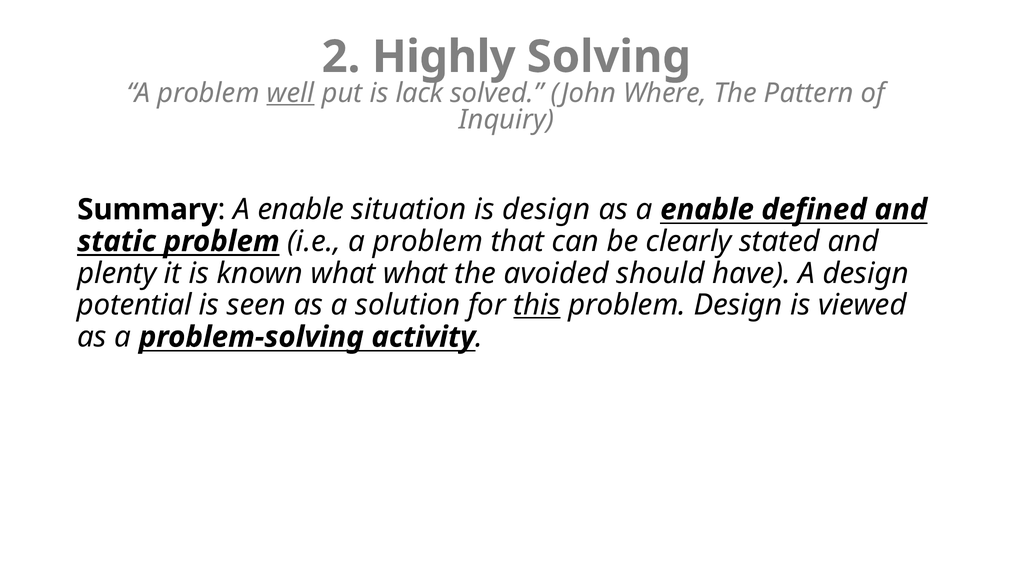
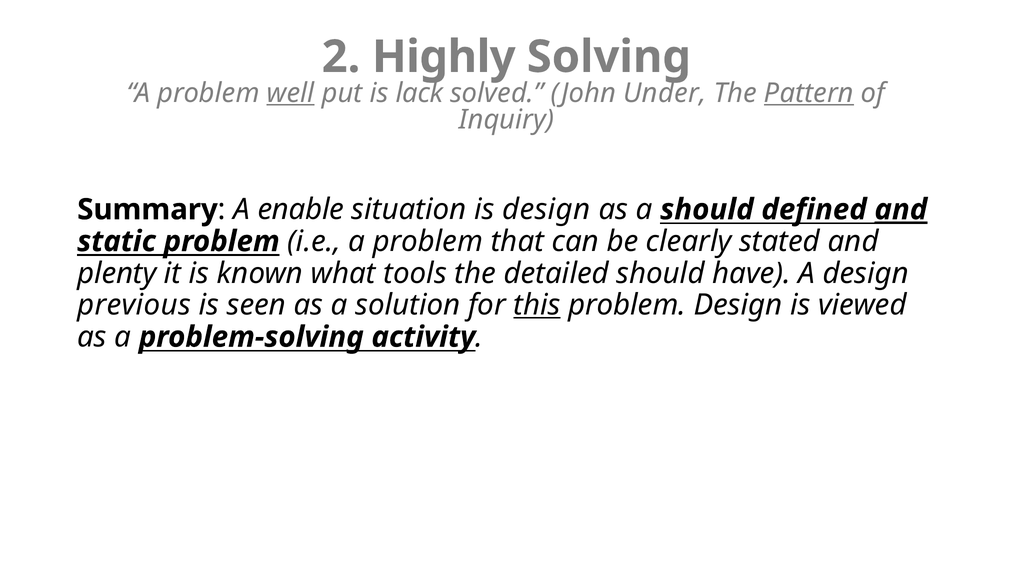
Where: Where -> Under
Pattern underline: none -> present
as a enable: enable -> should
and at (901, 209) underline: none -> present
what what: what -> tools
avoided: avoided -> detailed
potential: potential -> previous
